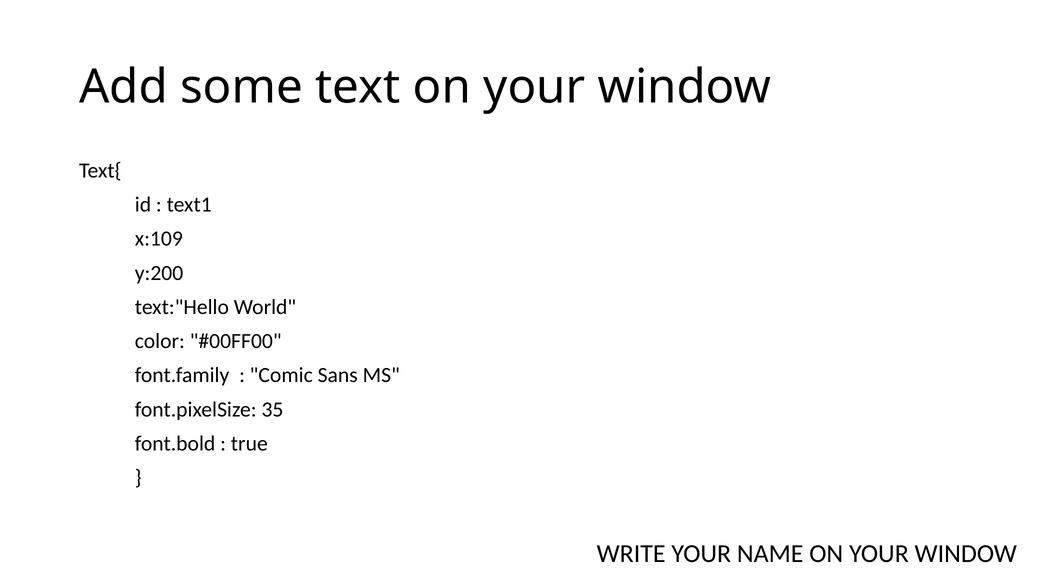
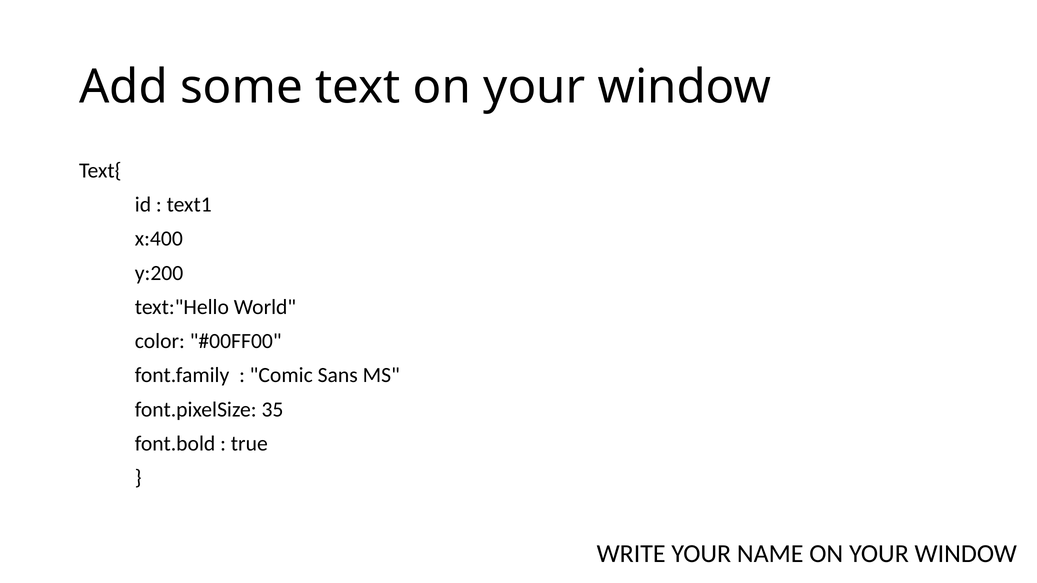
x:109: x:109 -> x:400
